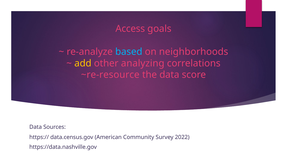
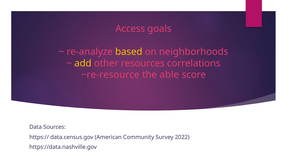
based colour: light blue -> yellow
analyzing: analyzing -> resources
the data: data -> able
